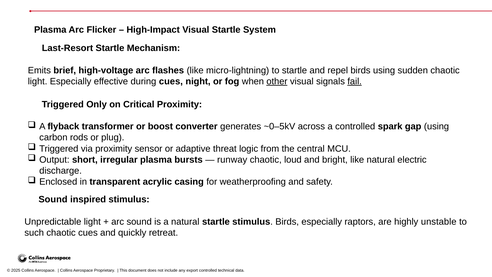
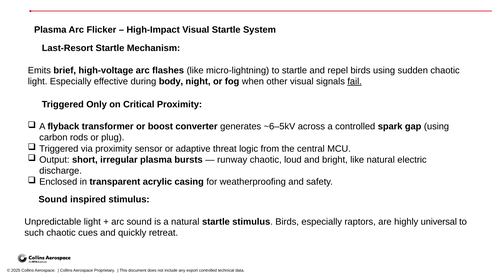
during cues: cues -> body
other underline: present -> none
~0–5kV: ~0–5kV -> ~6–5kV
unstable: unstable -> universal
